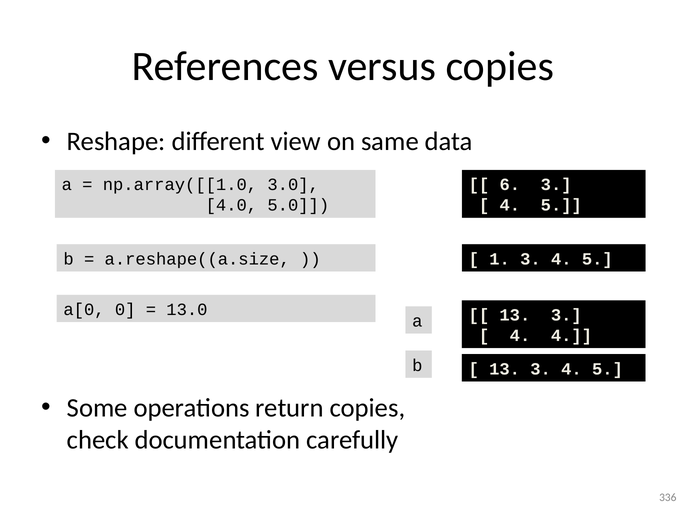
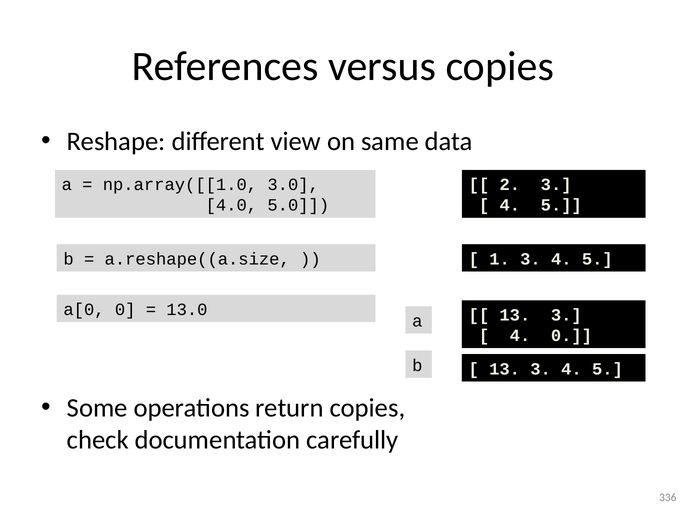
6: 6 -> 2
4 4: 4 -> 0
